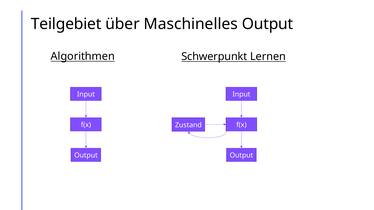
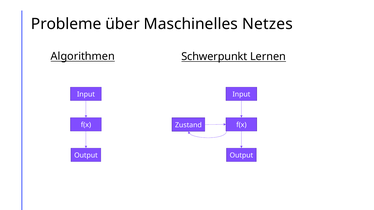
Teilgebiet: Teilgebiet -> Probleme
Maschinelles Output: Output -> Netzes
